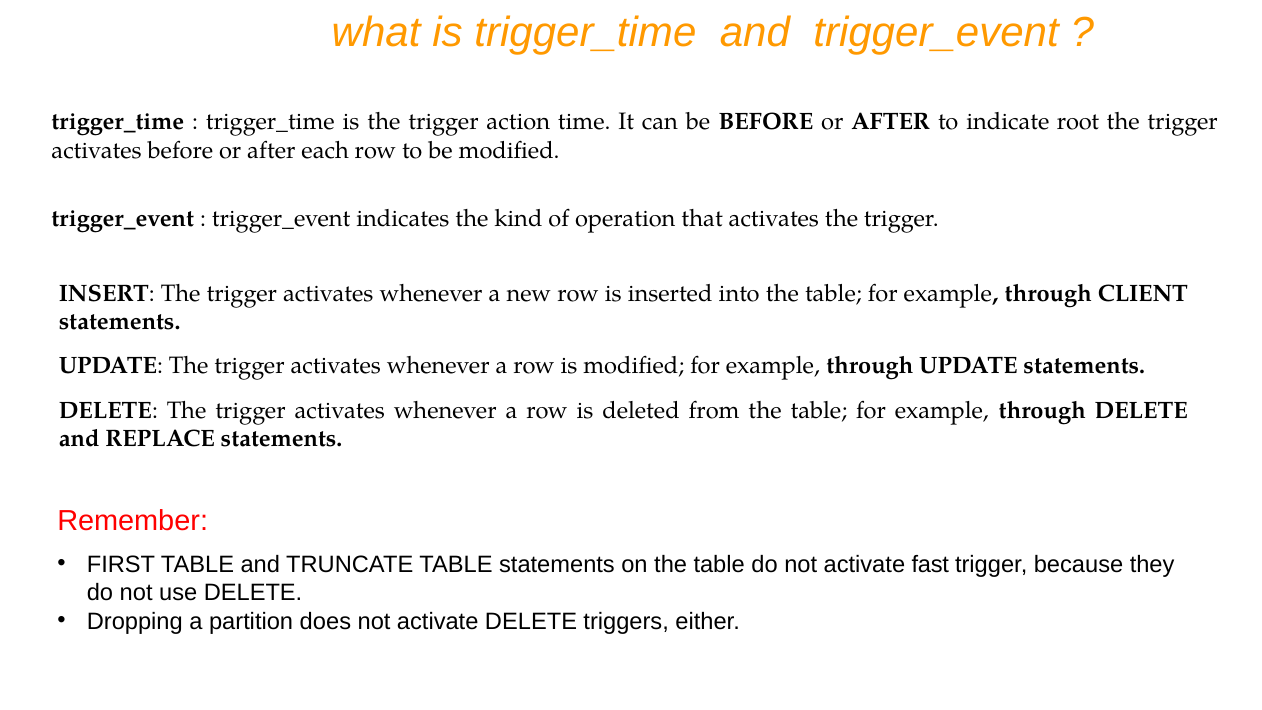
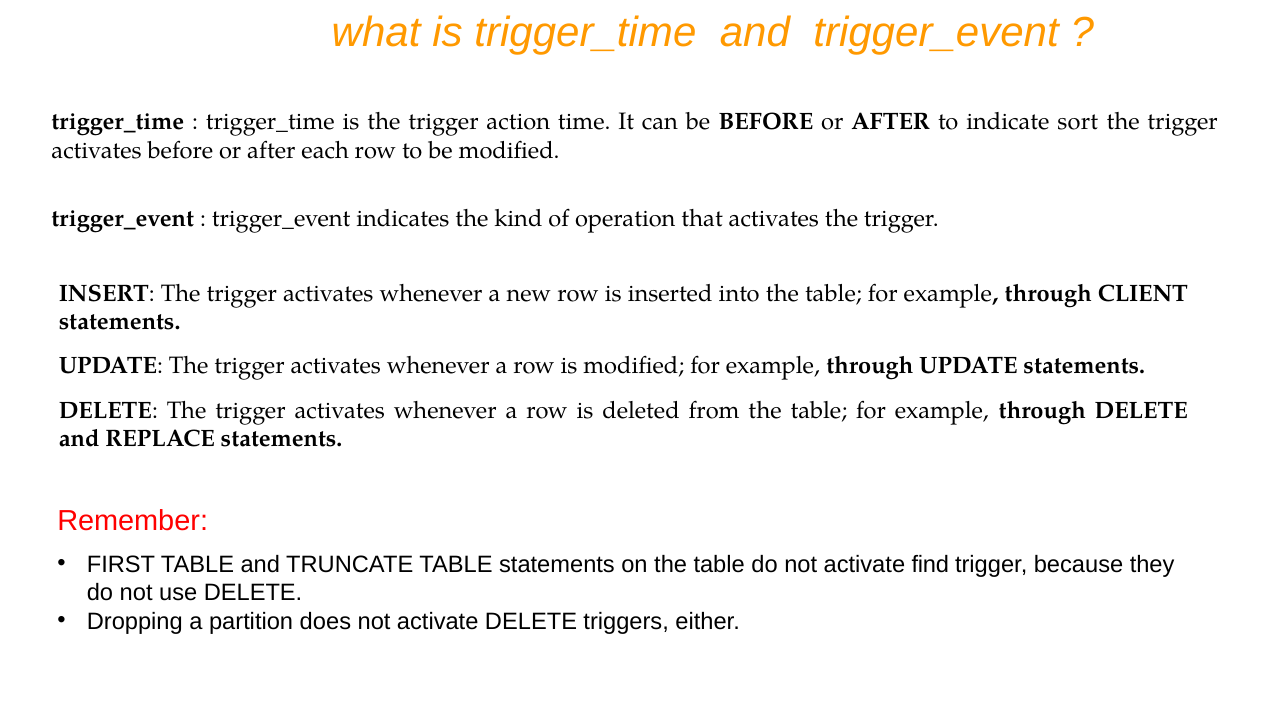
root: root -> sort
fast: fast -> find
